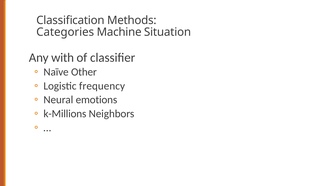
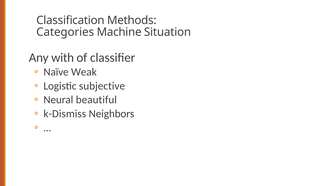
Other: Other -> Weak
frequency: frequency -> subjective
emotions: emotions -> beautiful
k-Millions: k-Millions -> k-Dismiss
